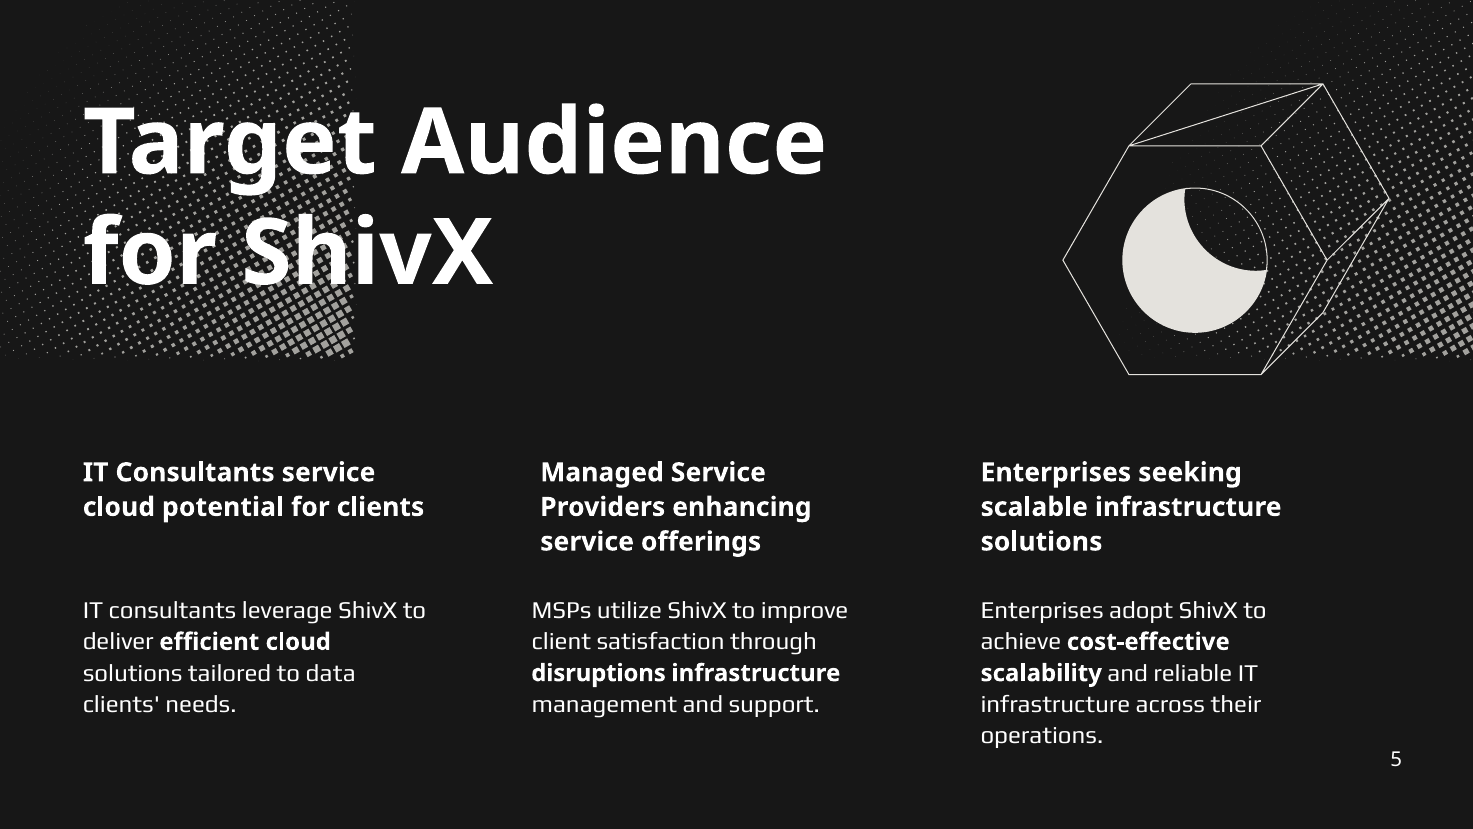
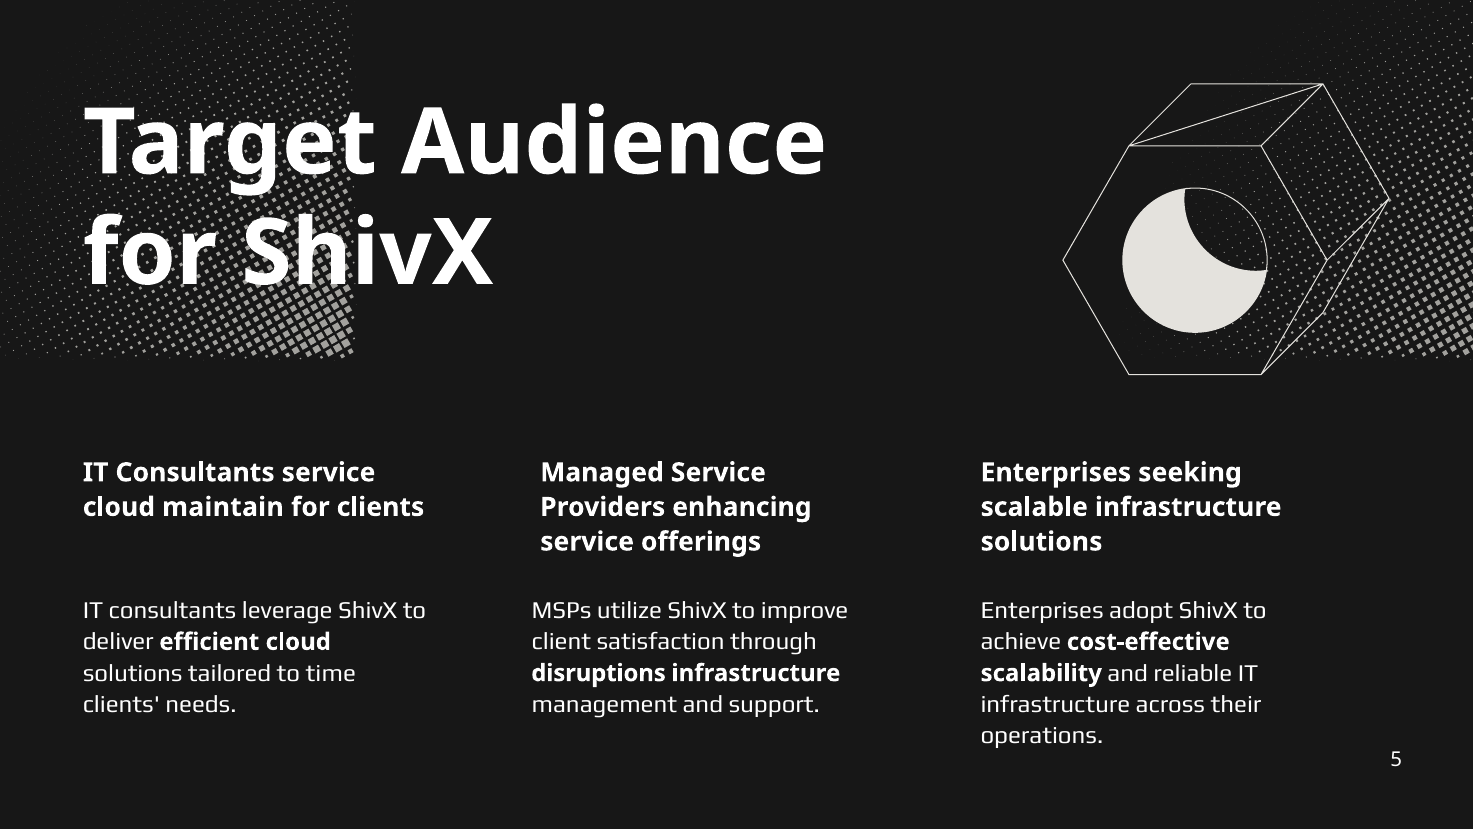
potential: potential -> maintain
data: data -> time
